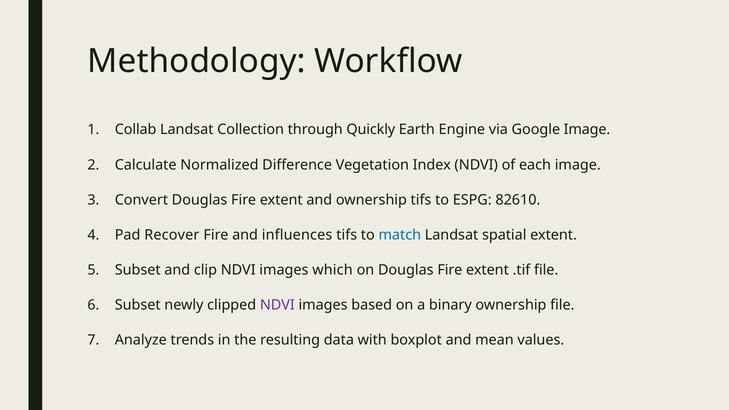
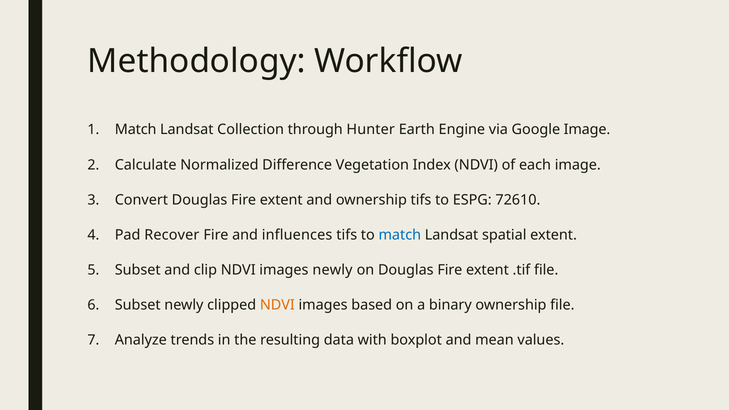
Collab at (136, 130): Collab -> Match
Quickly: Quickly -> Hunter
82610: 82610 -> 72610
images which: which -> newly
NDVI at (277, 305) colour: purple -> orange
